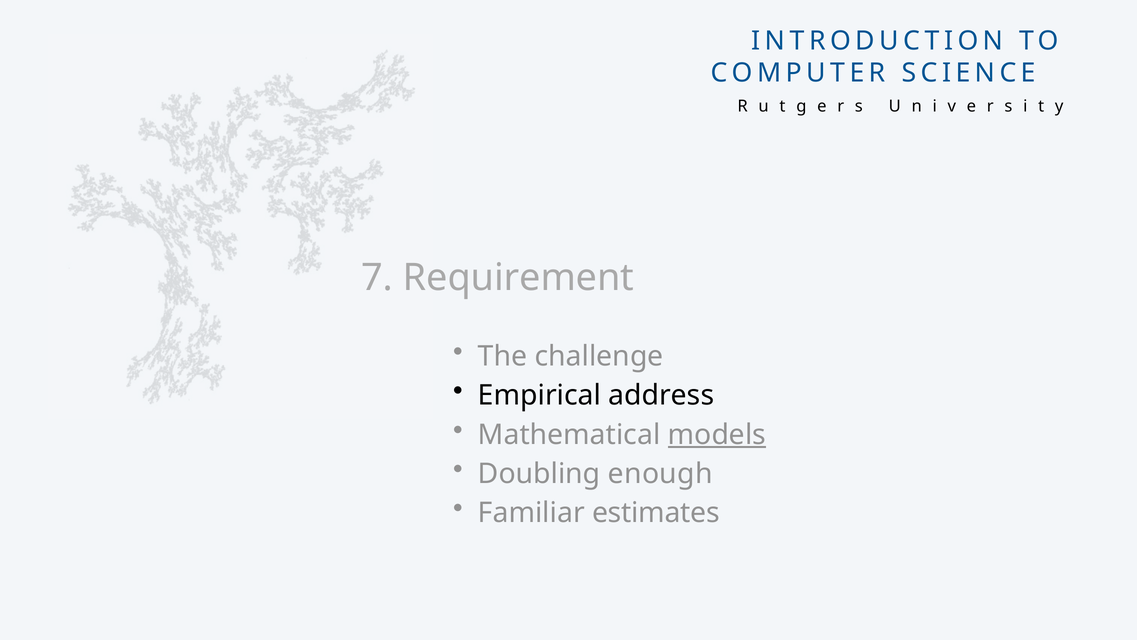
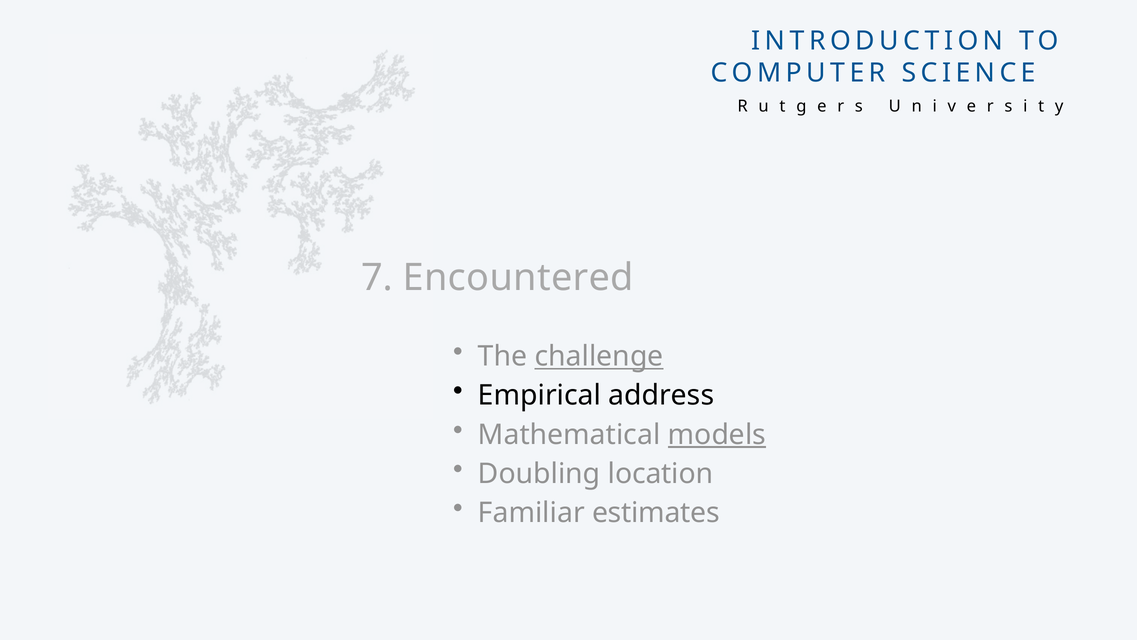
Requirement: Requirement -> Encountered
challenge underline: none -> present
enough: enough -> location
